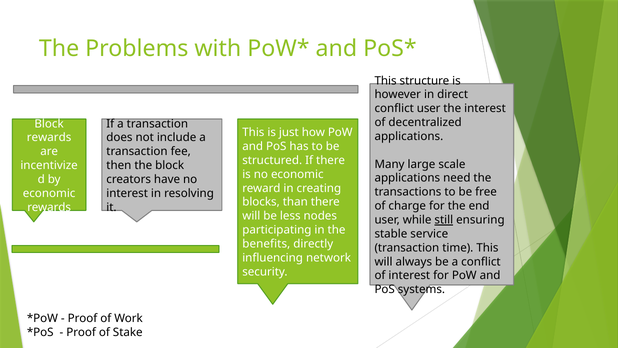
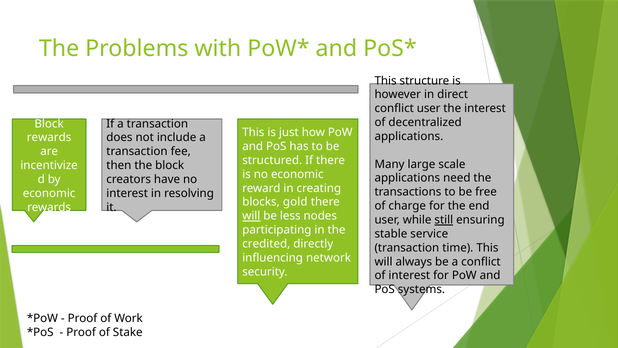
than: than -> gold
will at (251, 216) underline: none -> present
benefits: benefits -> credited
